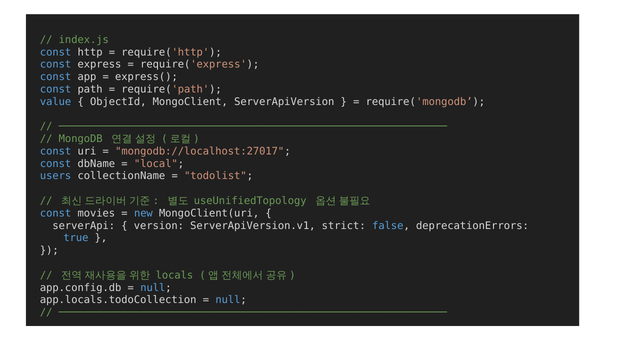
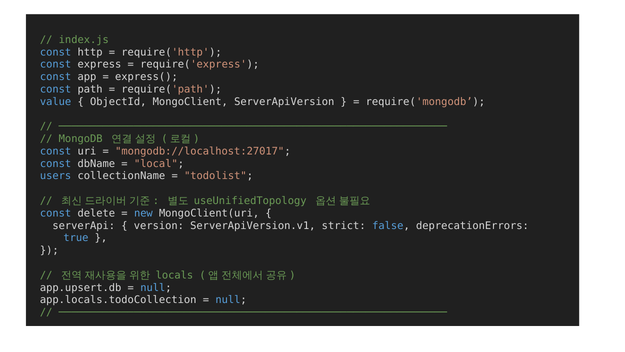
movies: movies -> delete
app.config.db: app.config.db -> app.upsert.db
